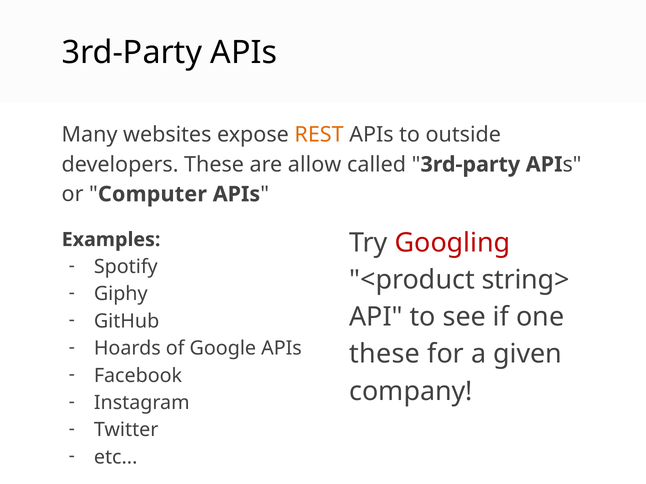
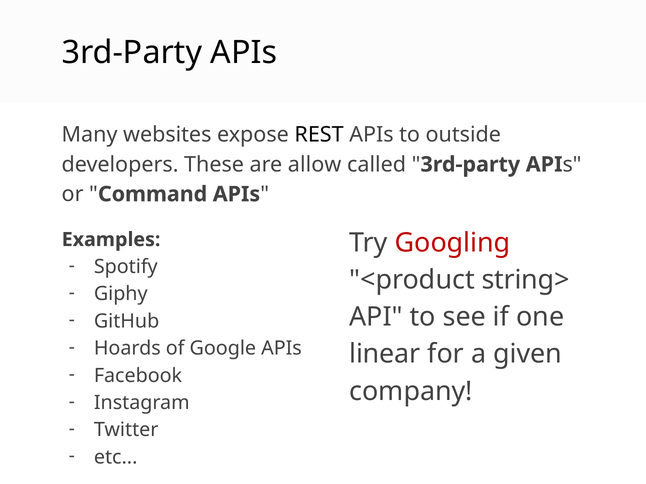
REST colour: orange -> black
Computer: Computer -> Command
these at (385, 354): these -> linear
